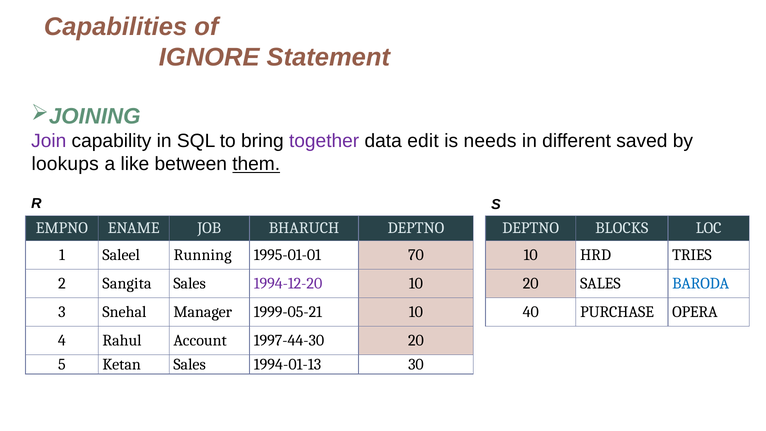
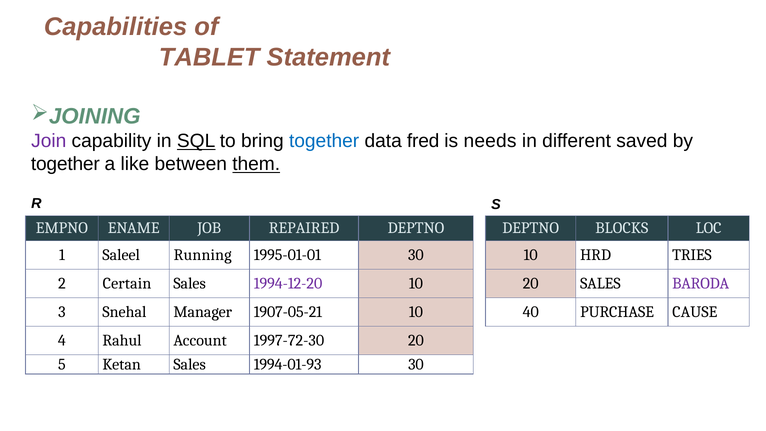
IGNORE: IGNORE -> TABLET
SQL underline: none -> present
together at (324, 141) colour: purple -> blue
edit: edit -> fred
lookups at (65, 164): lookups -> together
BHARUCH: BHARUCH -> REPAIRED
1995-01-01 70: 70 -> 30
Sangita: Sangita -> Certain
BARODA colour: blue -> purple
1999-05-21: 1999-05-21 -> 1907-05-21
OPERA: OPERA -> CAUSE
1997-44-30: 1997-44-30 -> 1997-72-30
1994-01-13: 1994-01-13 -> 1994-01-93
